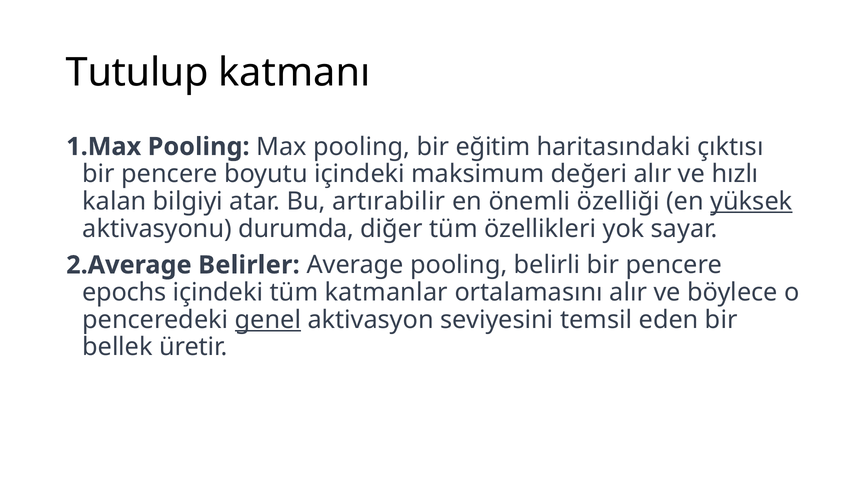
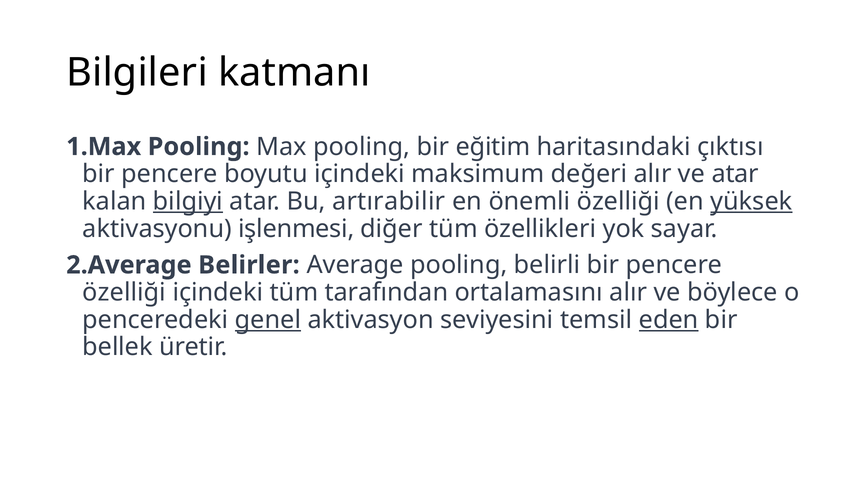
Tutulup: Tutulup -> Bilgileri
ve hızlı: hızlı -> atar
bilgiyi underline: none -> present
durumda: durumda -> işlenmesi
epochs at (124, 293): epochs -> özelliği
katmanlar: katmanlar -> tarafından
eden underline: none -> present
